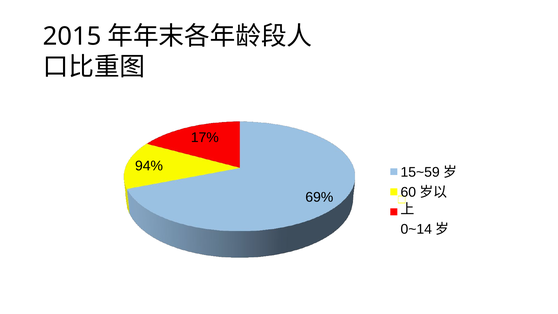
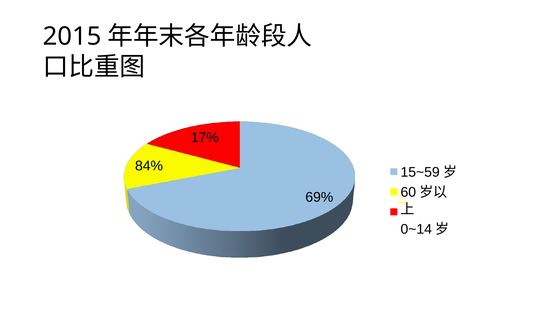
94%: 94% -> 84%
